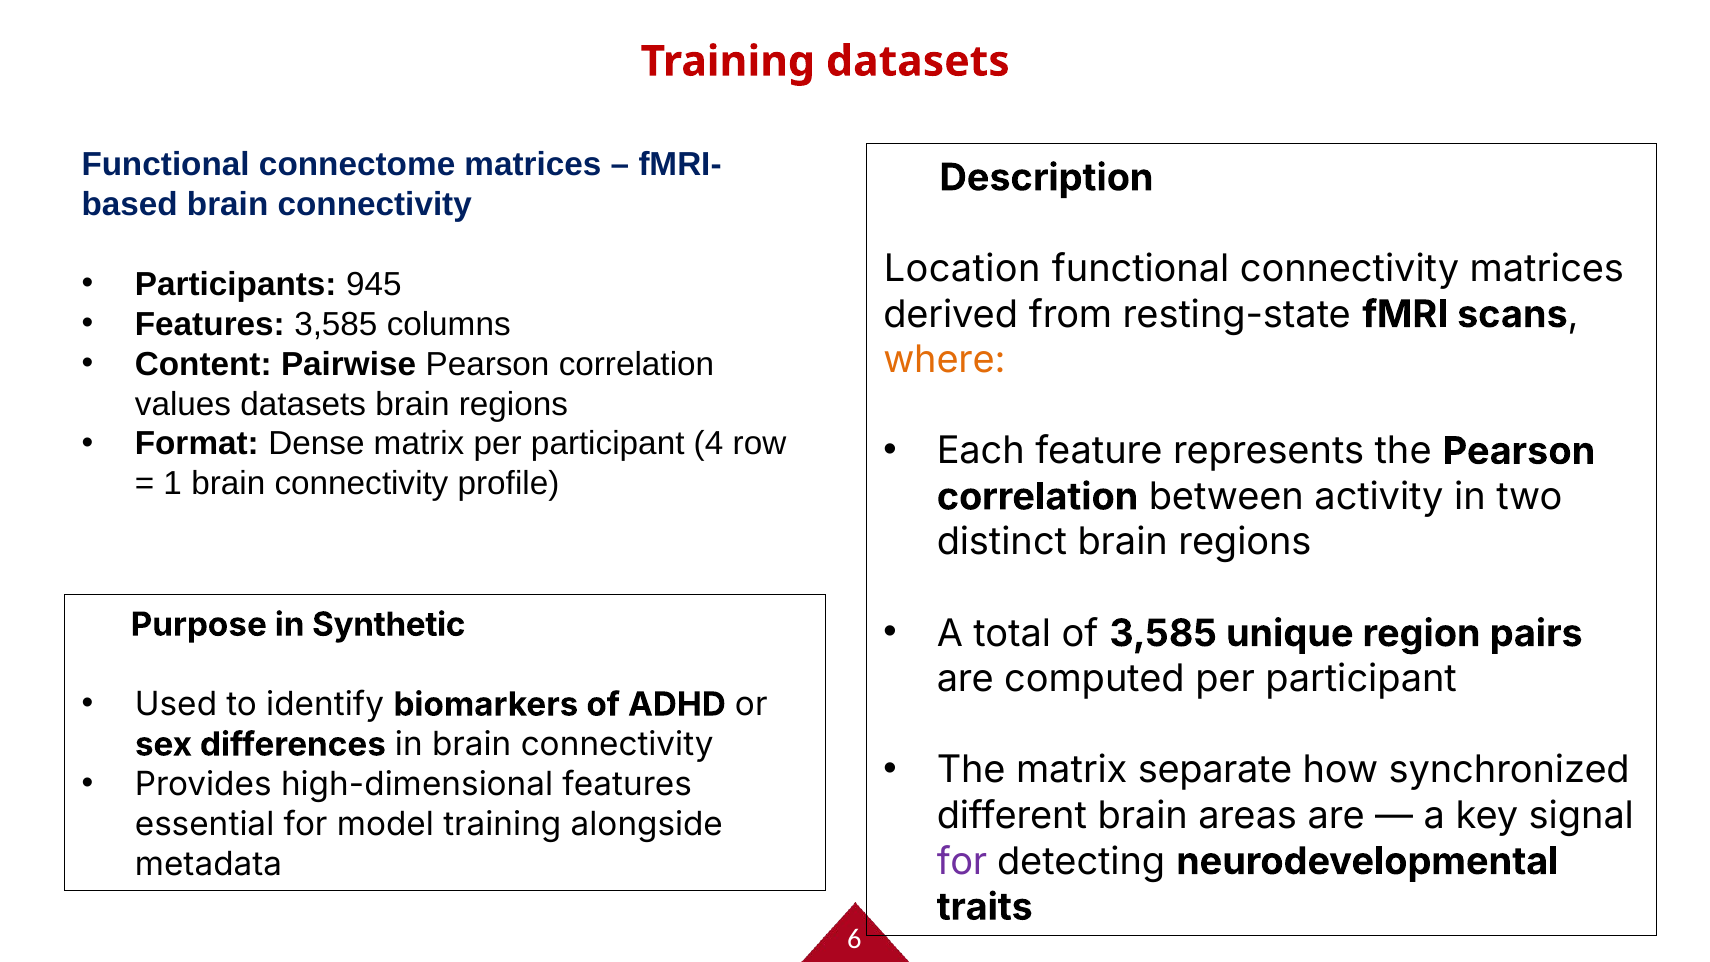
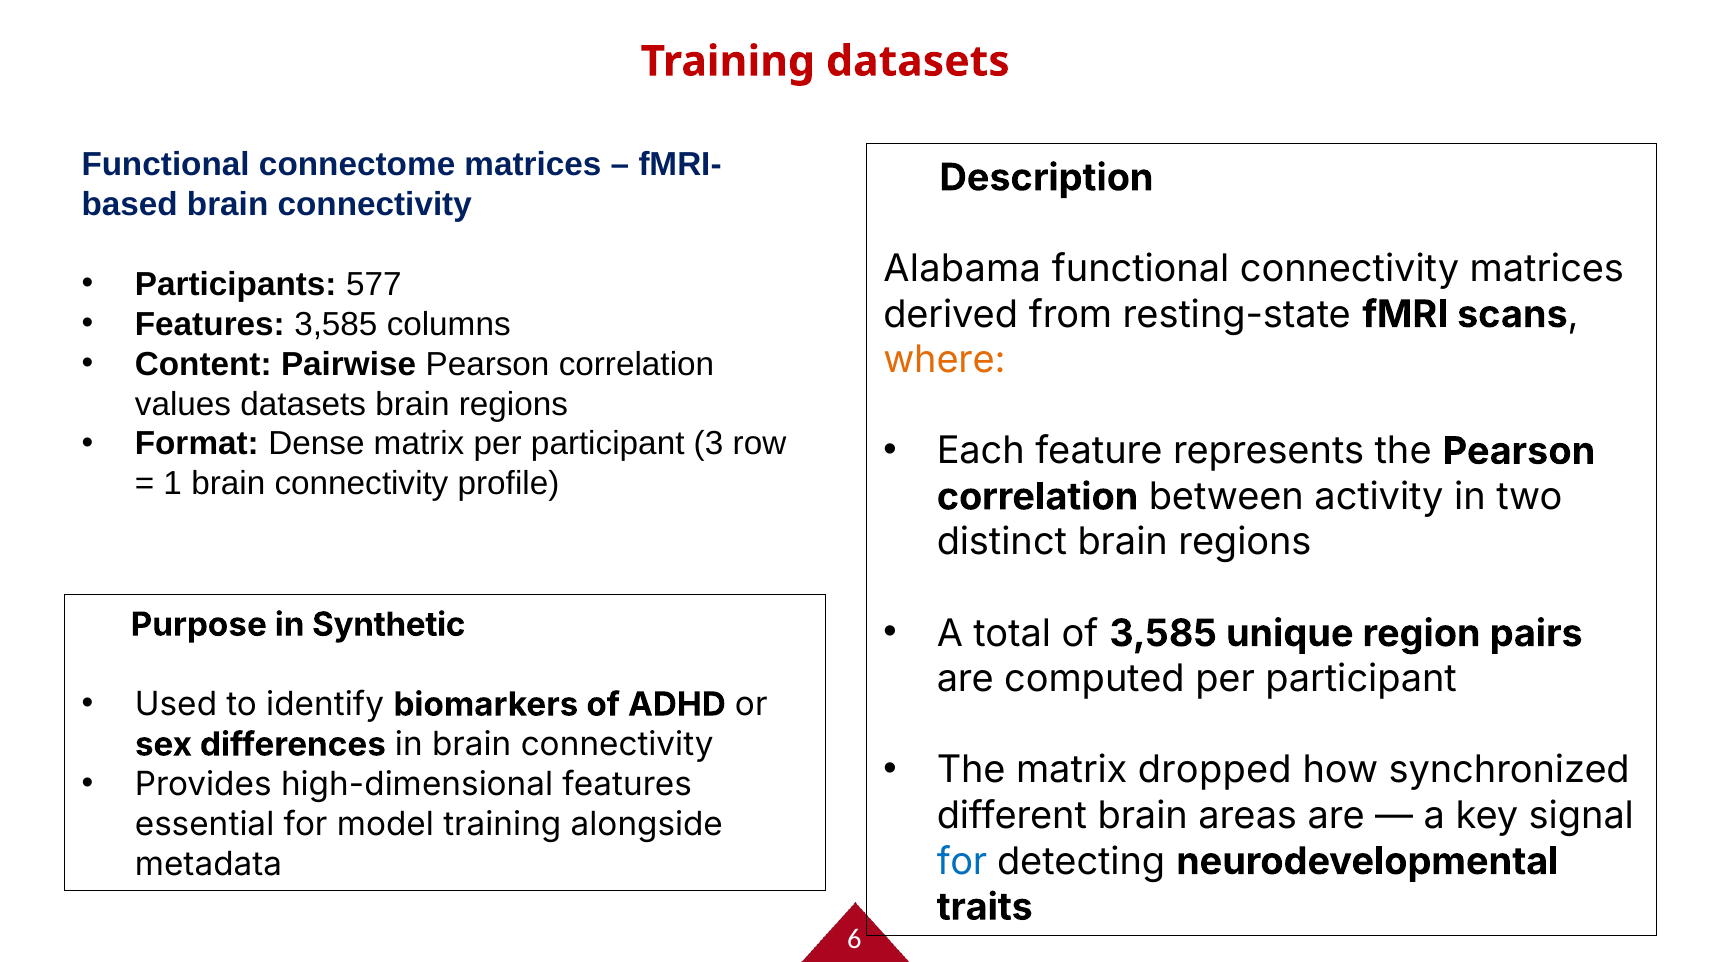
Location: Location -> Alabama
945: 945 -> 577
4: 4 -> 3
separate: separate -> dropped
for at (962, 861) colour: purple -> blue
